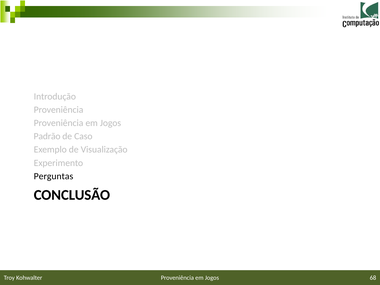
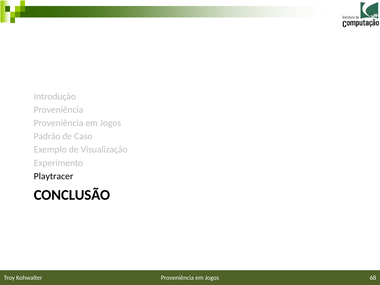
Perguntas: Perguntas -> Playtracer
